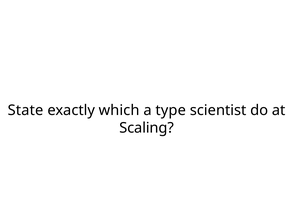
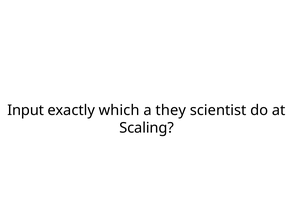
State: State -> Input
type: type -> they
